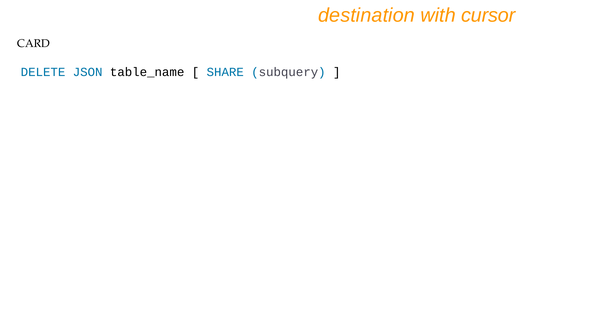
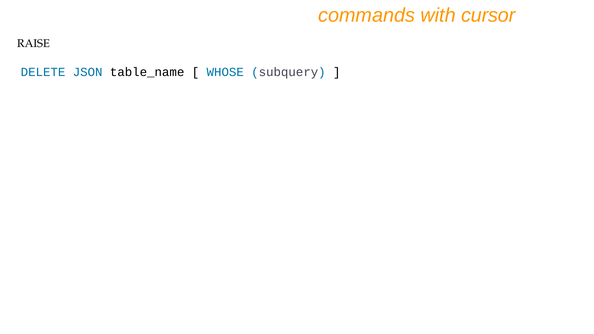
destination: destination -> commands
CARD: CARD -> RAISE
SHARE: SHARE -> WHOSE
